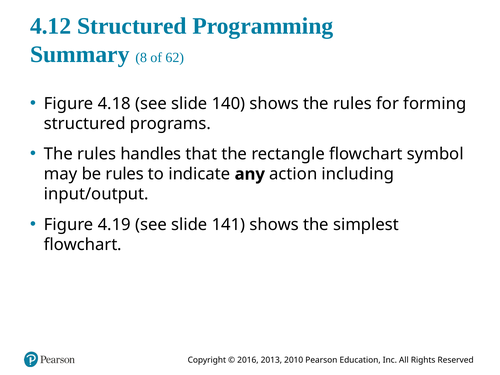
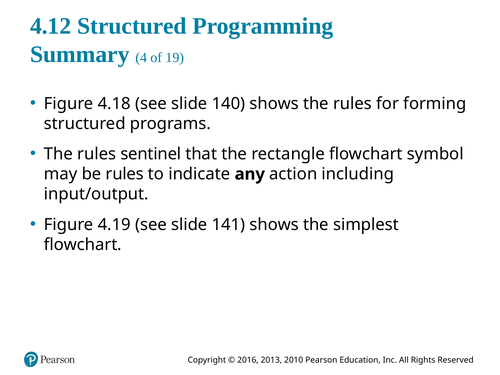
8: 8 -> 4
62: 62 -> 19
handles: handles -> sentinel
